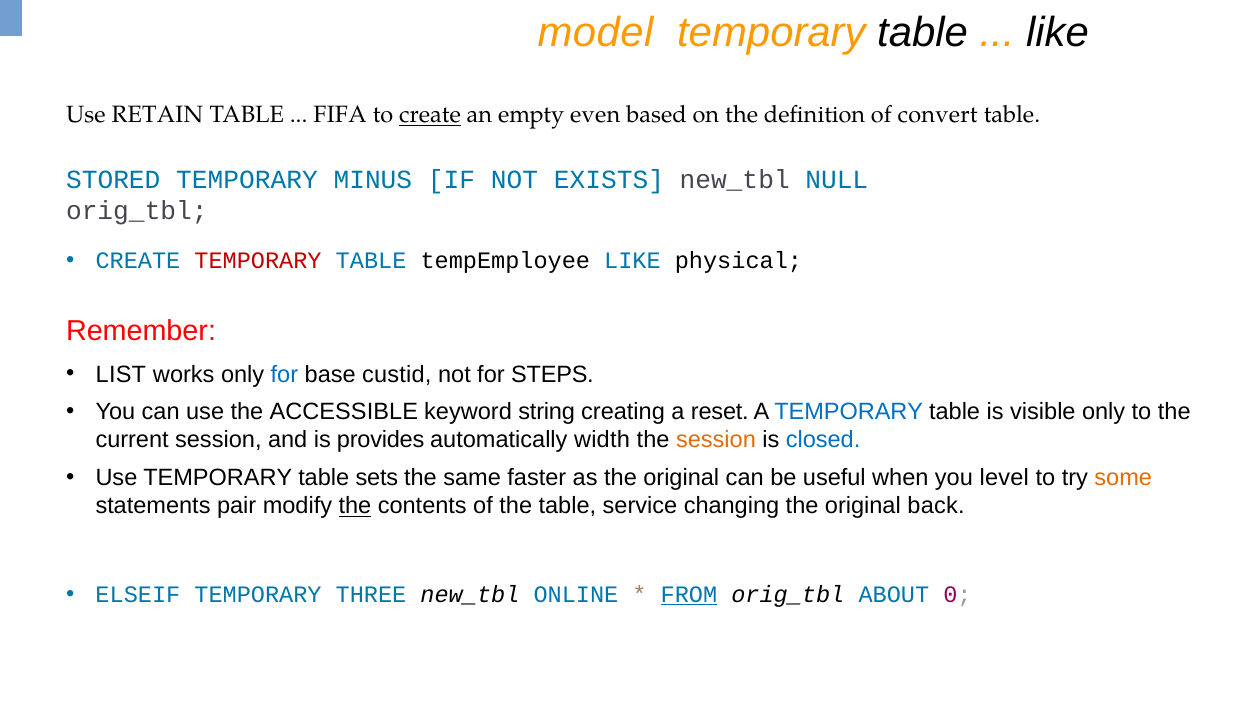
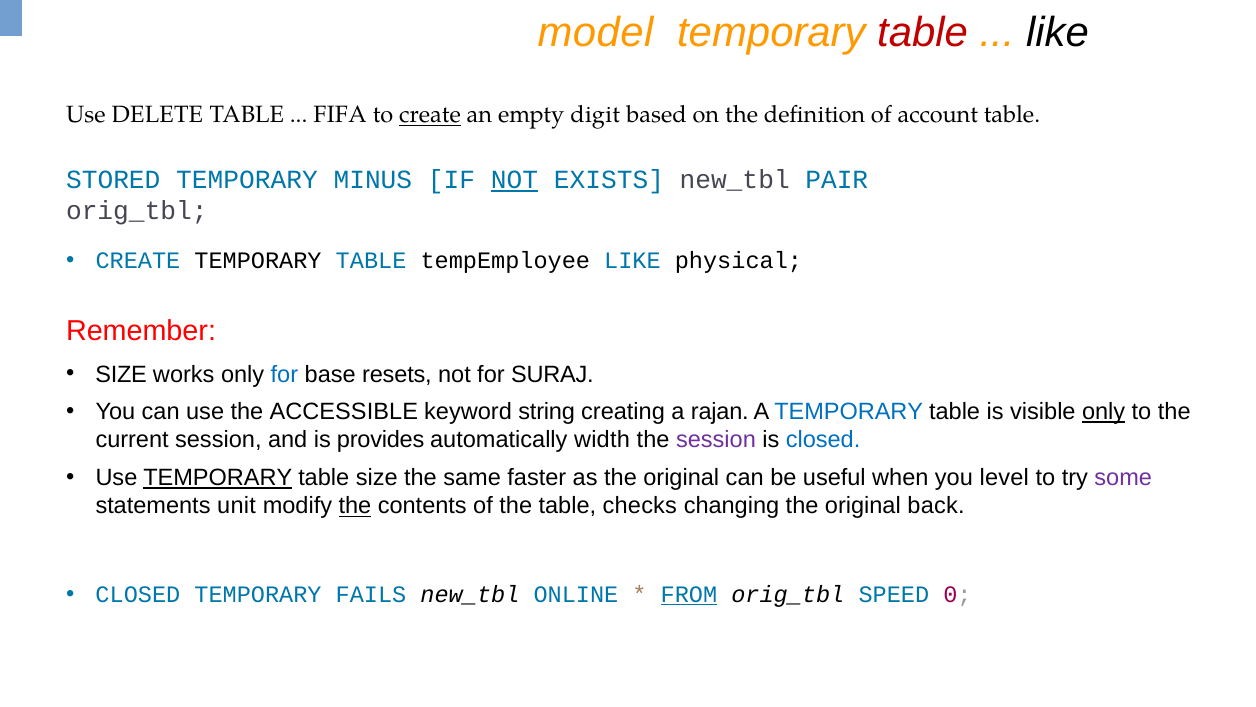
table at (923, 33) colour: black -> red
RETAIN: RETAIN -> DELETE
even: even -> digit
convert: convert -> account
NOT at (514, 180) underline: none -> present
NULL: NULL -> PAIR
TEMPORARY at (258, 261) colour: red -> black
LIST at (121, 374): LIST -> SIZE
custid: custid -> resets
STEPS: STEPS -> SURAJ
reset: reset -> rajan
only at (1104, 412) underline: none -> present
session at (716, 440) colour: orange -> purple
TEMPORARY at (218, 478) underline: none -> present
table sets: sets -> size
some colour: orange -> purple
pair: pair -> unit
service: service -> checks
ELSEIF at (138, 594): ELSEIF -> CLOSED
THREE: THREE -> FAILS
ABOUT: ABOUT -> SPEED
